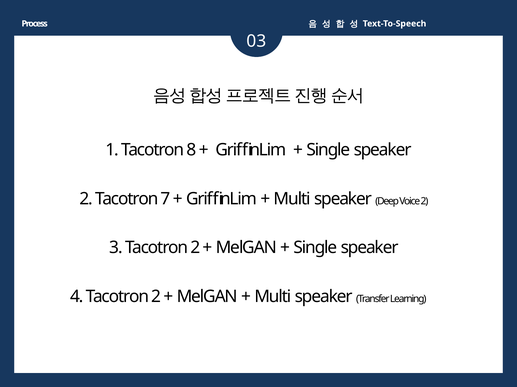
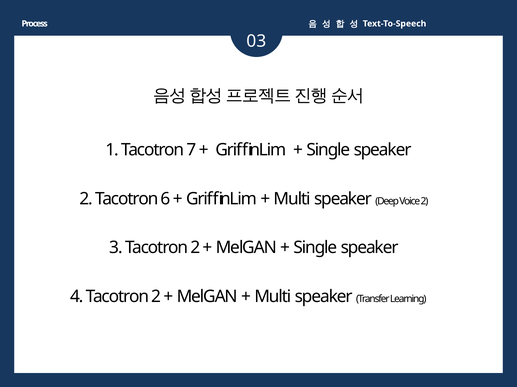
8: 8 -> 7
7: 7 -> 6
